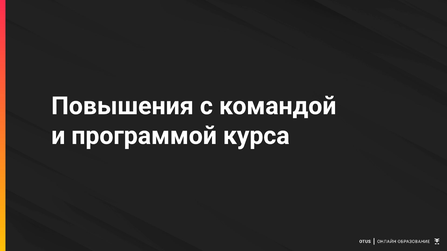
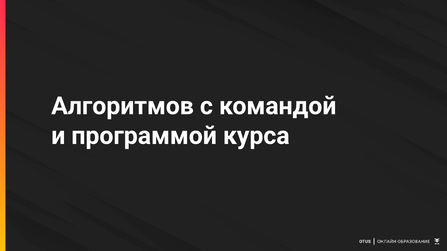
Повышения: Повышения -> Алгоритмов
